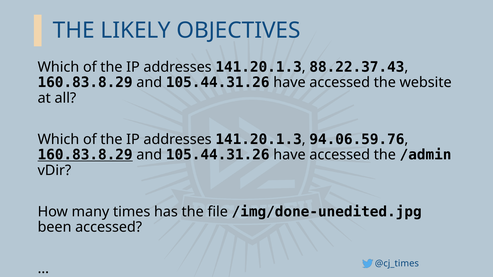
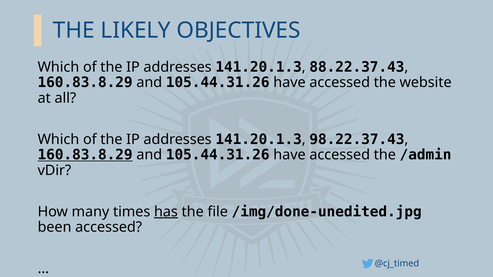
94.06.59.76: 94.06.59.76 -> 98.22.37.43
has underline: none -> present
@cj_times: @cj_times -> @cj_timed
